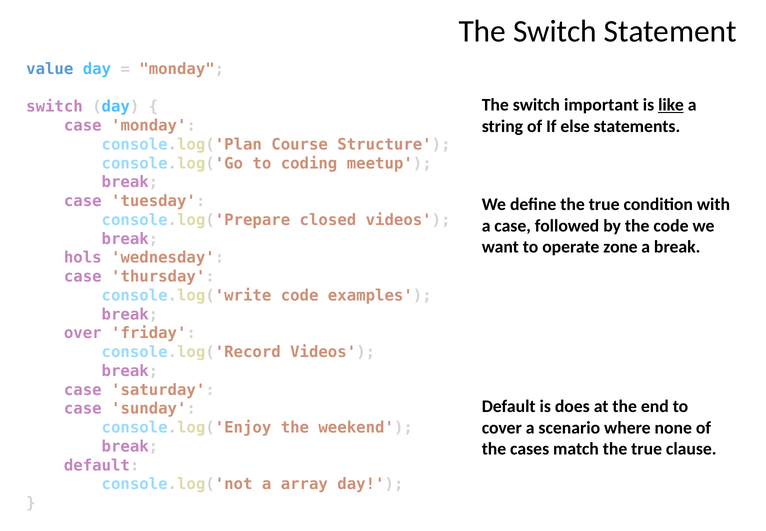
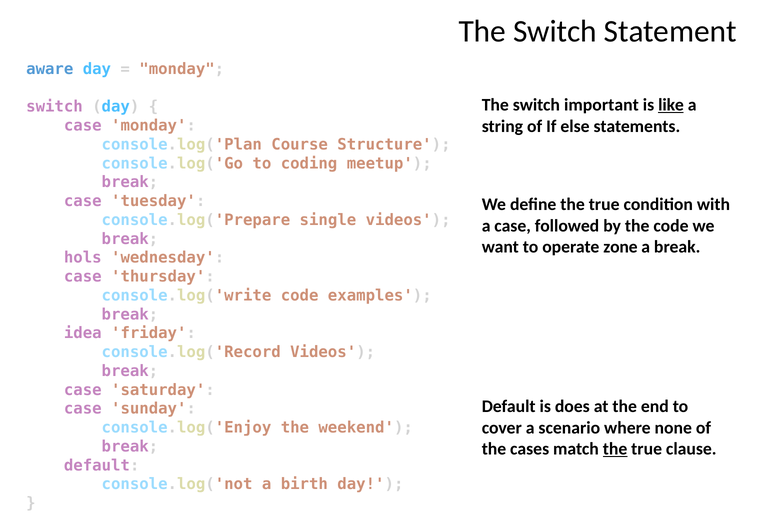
value: value -> aware
closed: closed -> single
over: over -> idea
the at (615, 448) underline: none -> present
array: array -> birth
